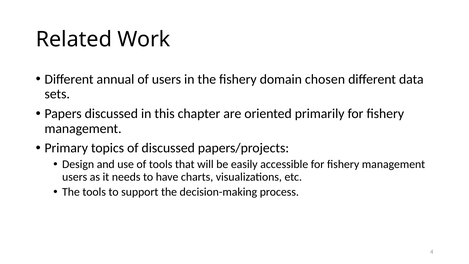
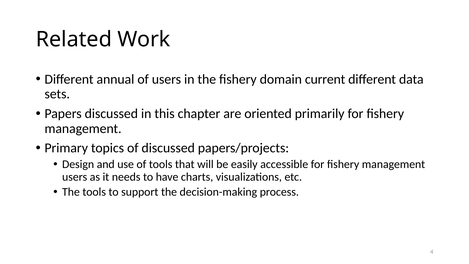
chosen: chosen -> current
